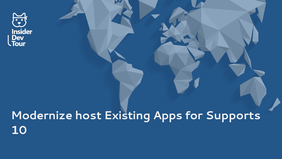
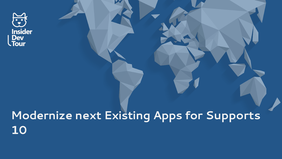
host: host -> next
